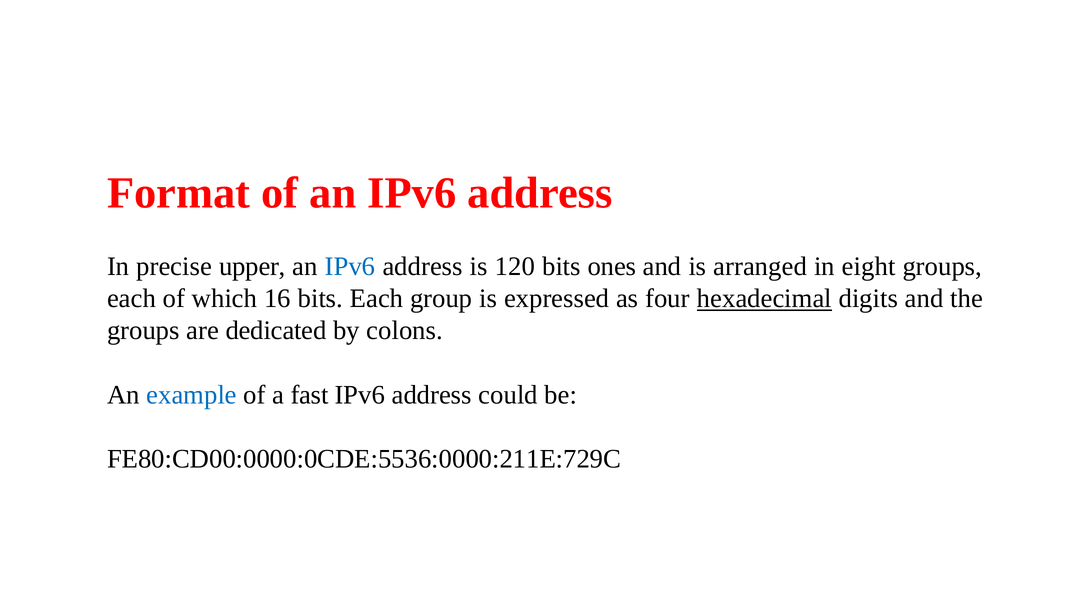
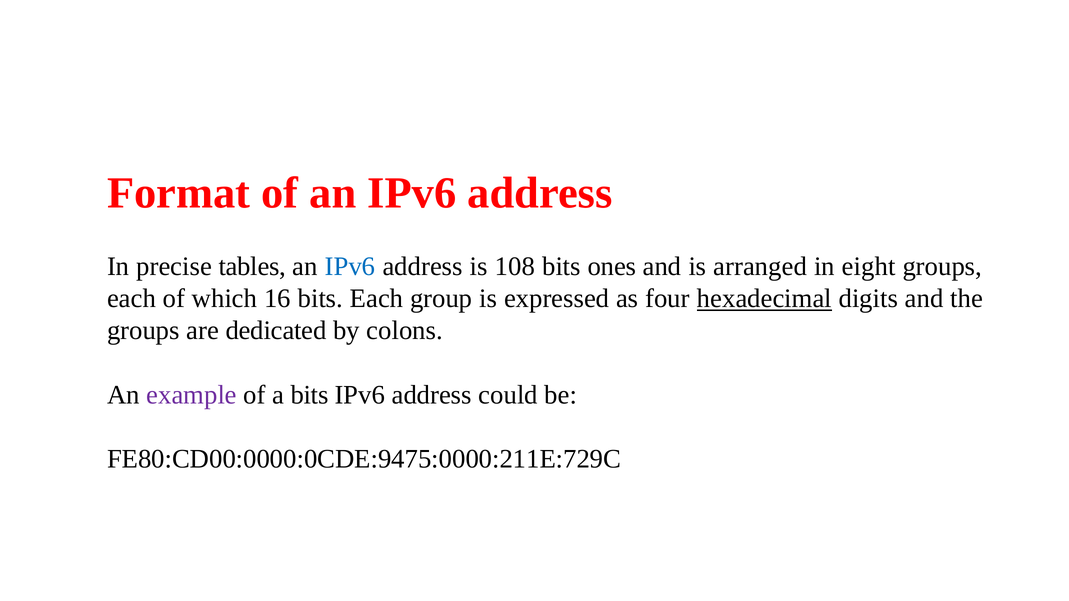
upper: upper -> tables
120: 120 -> 108
example colour: blue -> purple
a fast: fast -> bits
FE80:CD00:0000:0CDE:5536:0000:211E:729C: FE80:CD00:0000:0CDE:5536:0000:211E:729C -> FE80:CD00:0000:0CDE:9475:0000:211E:729C
